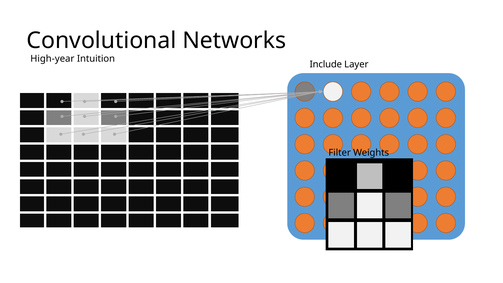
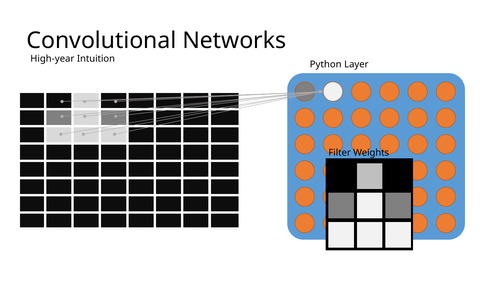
Include: Include -> Python
